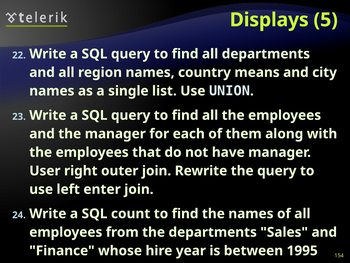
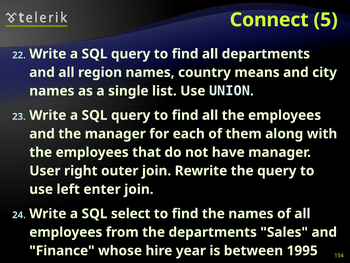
Displays: Displays -> Connect
count: count -> select
